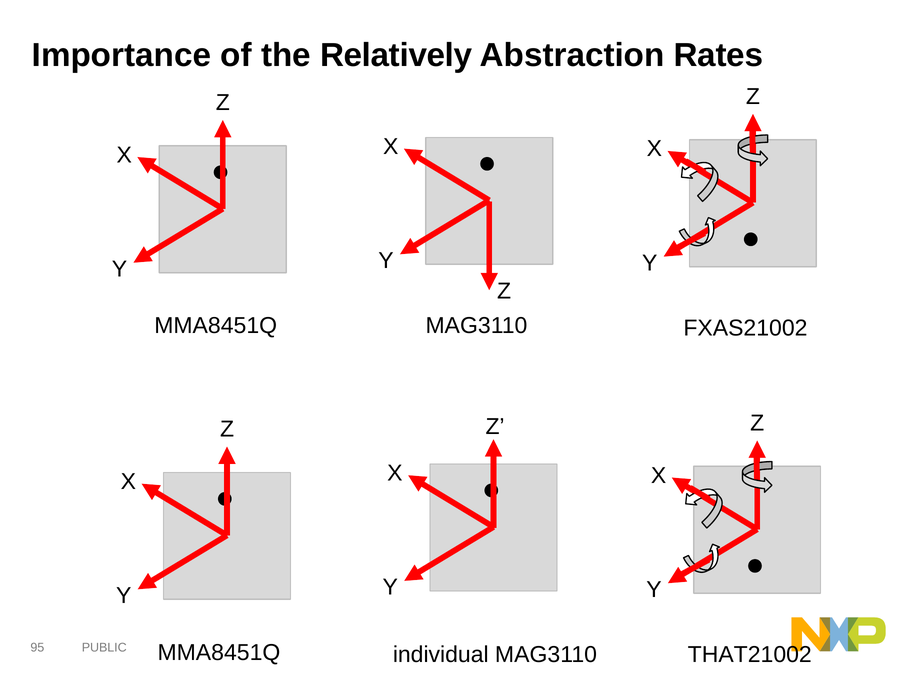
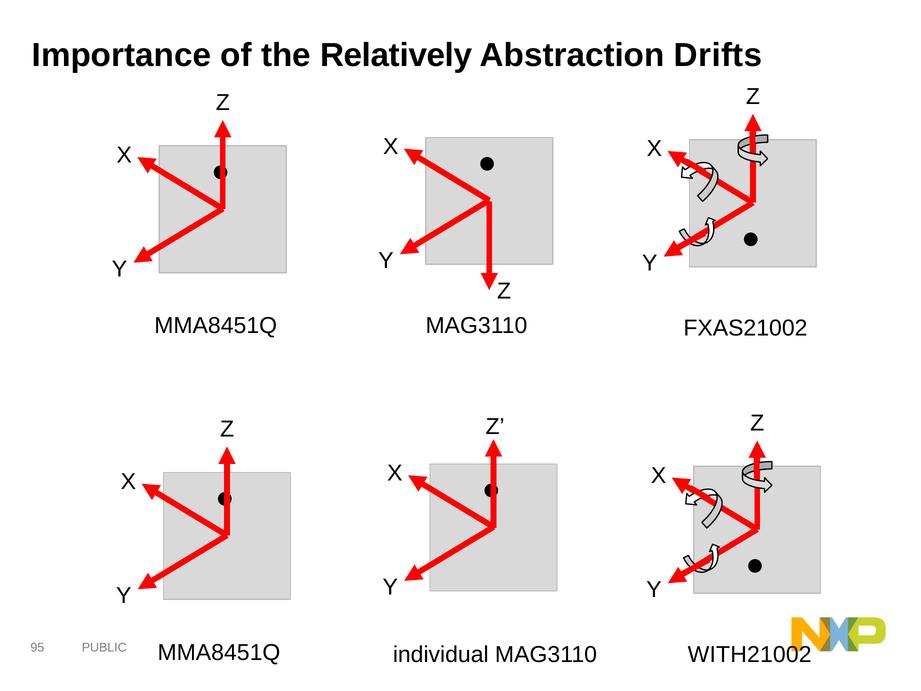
Rates: Rates -> Drifts
THAT21002: THAT21002 -> WITH21002
